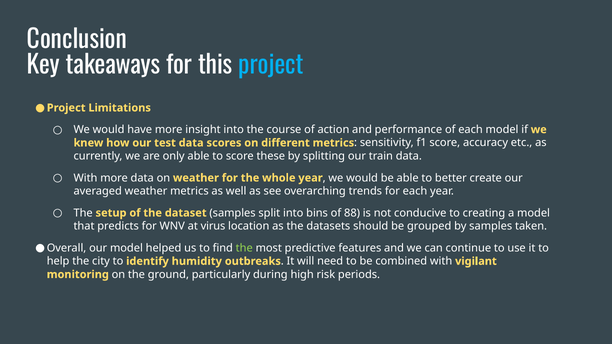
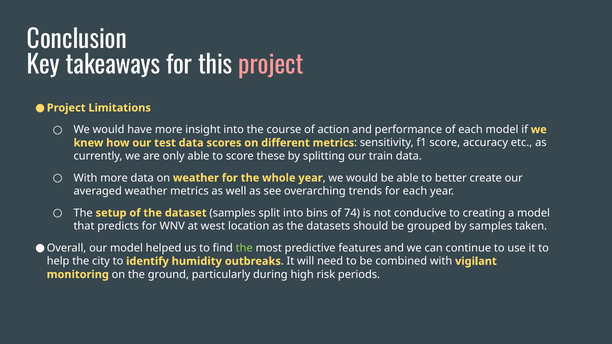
project at (271, 65) colour: light blue -> pink
88: 88 -> 74
virus: virus -> west
